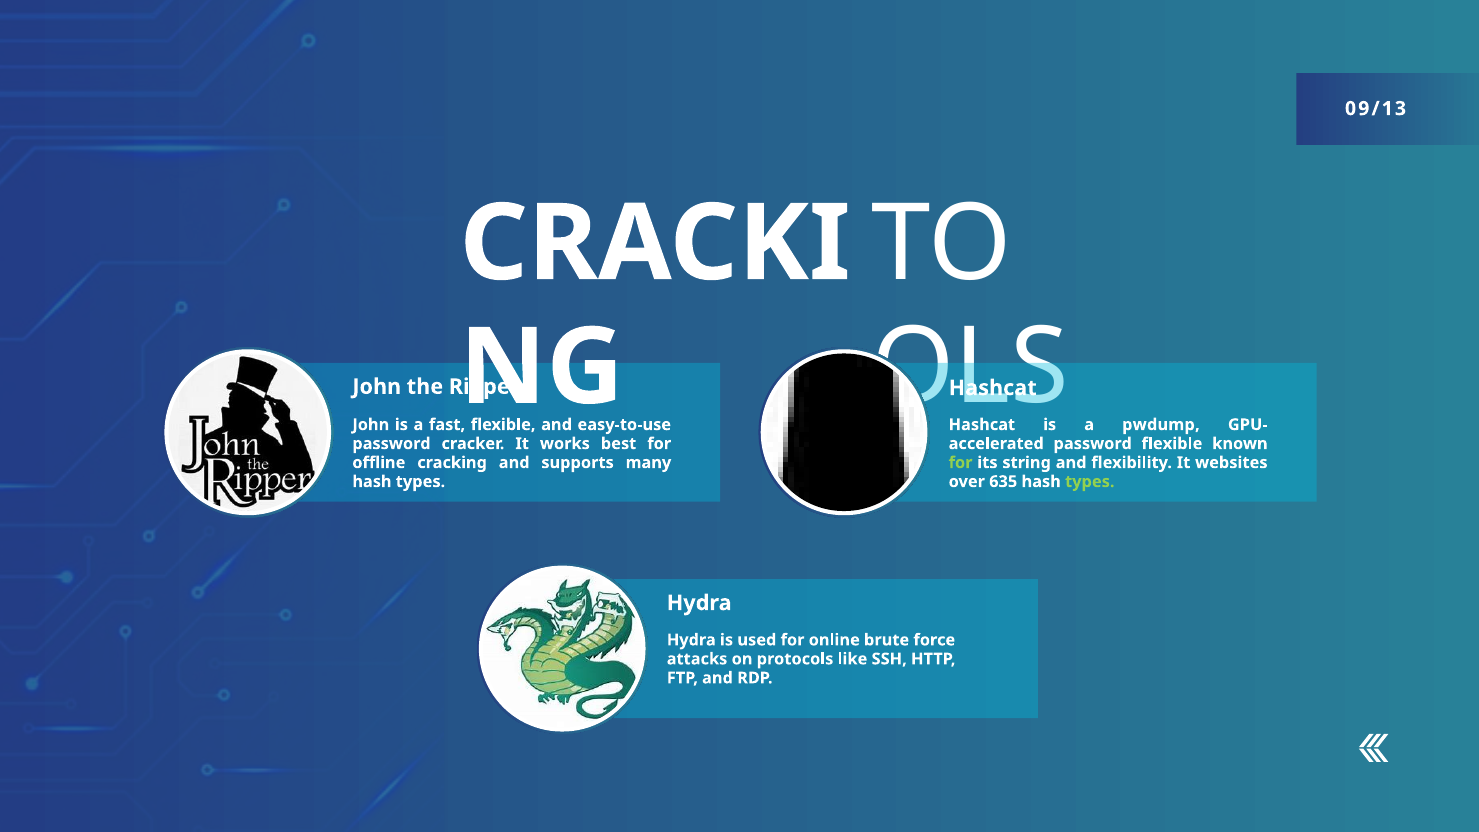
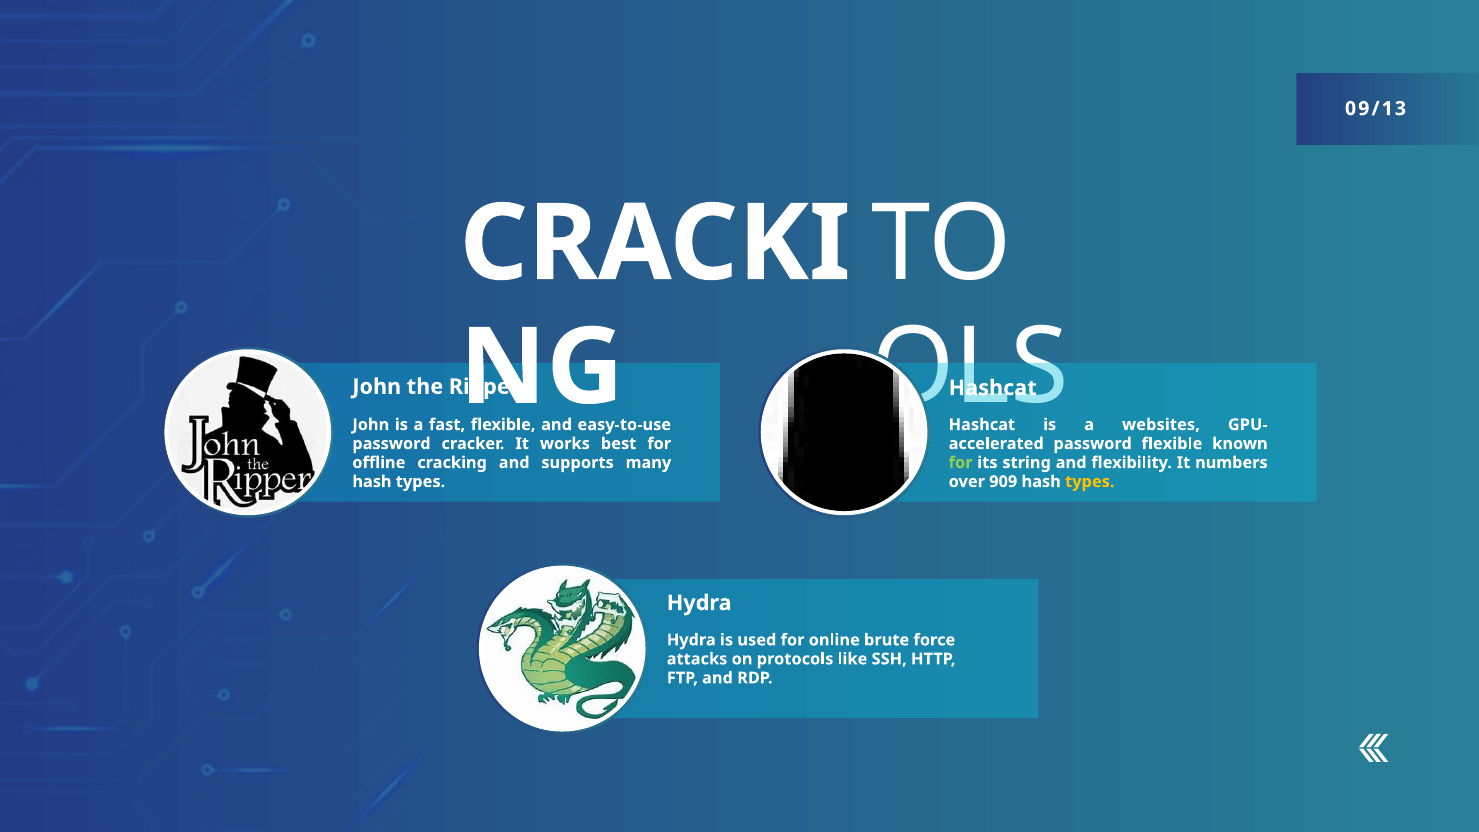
pwdump: pwdump -> websites
websites: websites -> numbers
635: 635 -> 909
types at (1090, 482) colour: light green -> yellow
